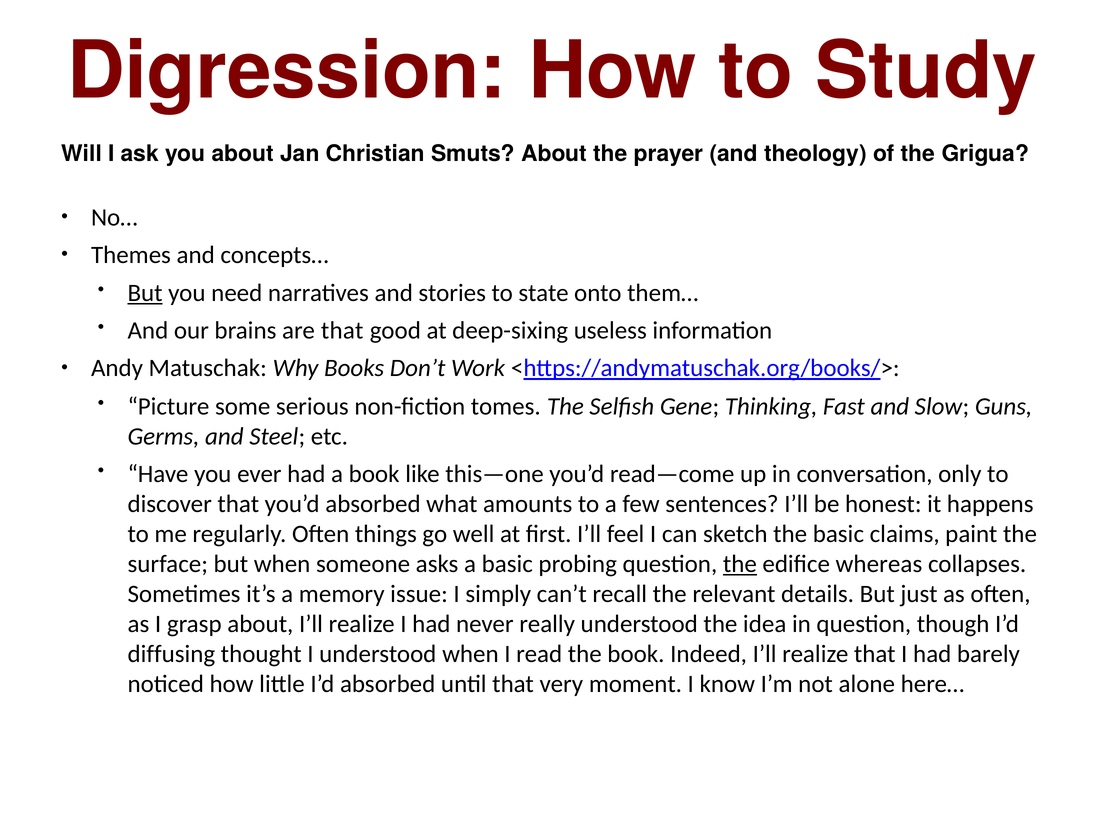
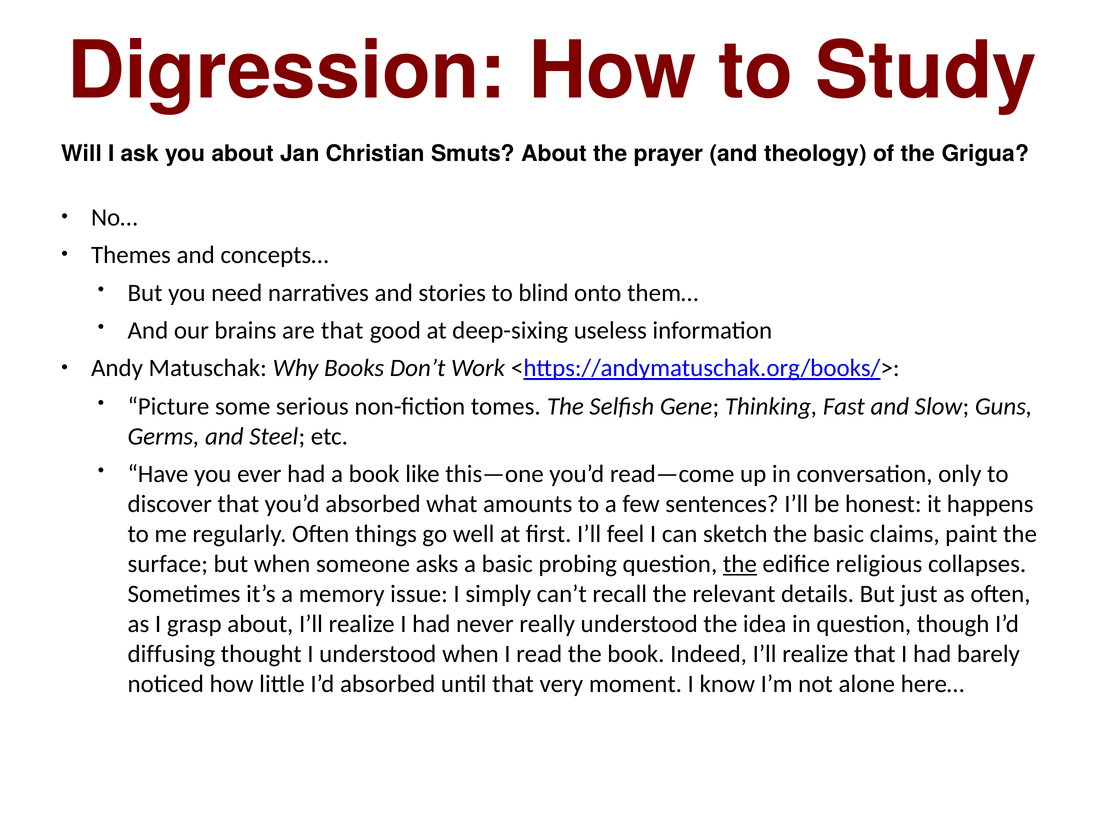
But at (145, 293) underline: present -> none
state: state -> blind
whereas: whereas -> religious
